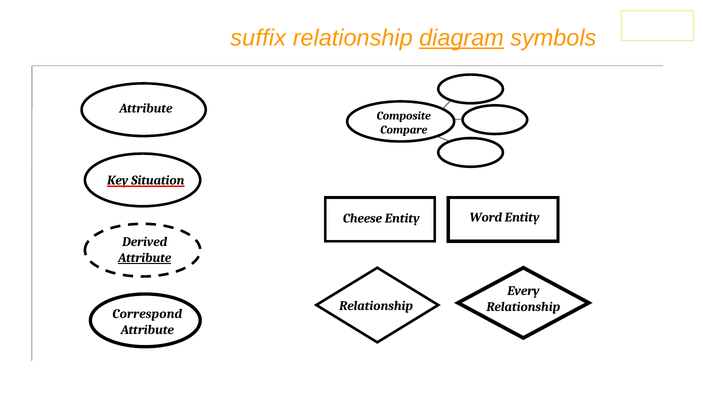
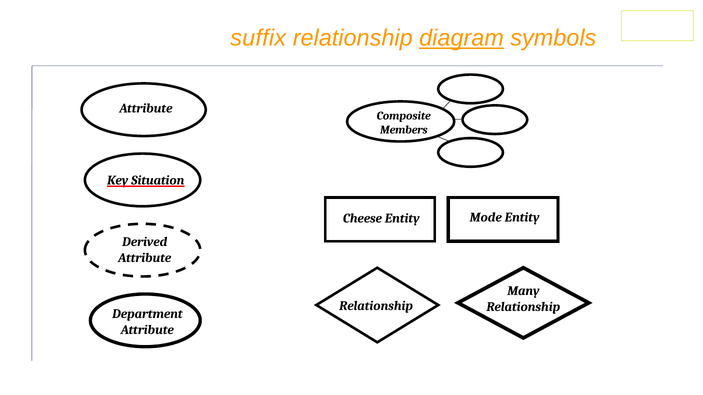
Compare: Compare -> Members
Word: Word -> Mode
Attribute at (145, 258) underline: present -> none
Every: Every -> Many
Correspond: Correspond -> Department
